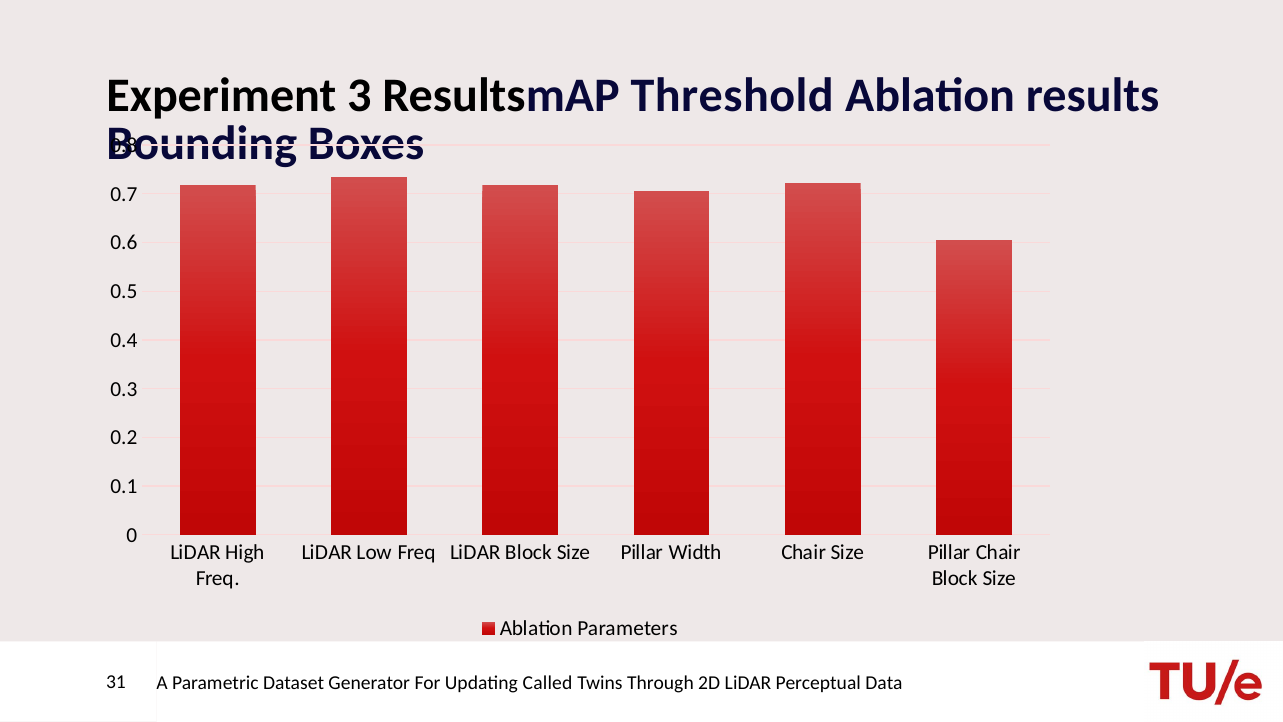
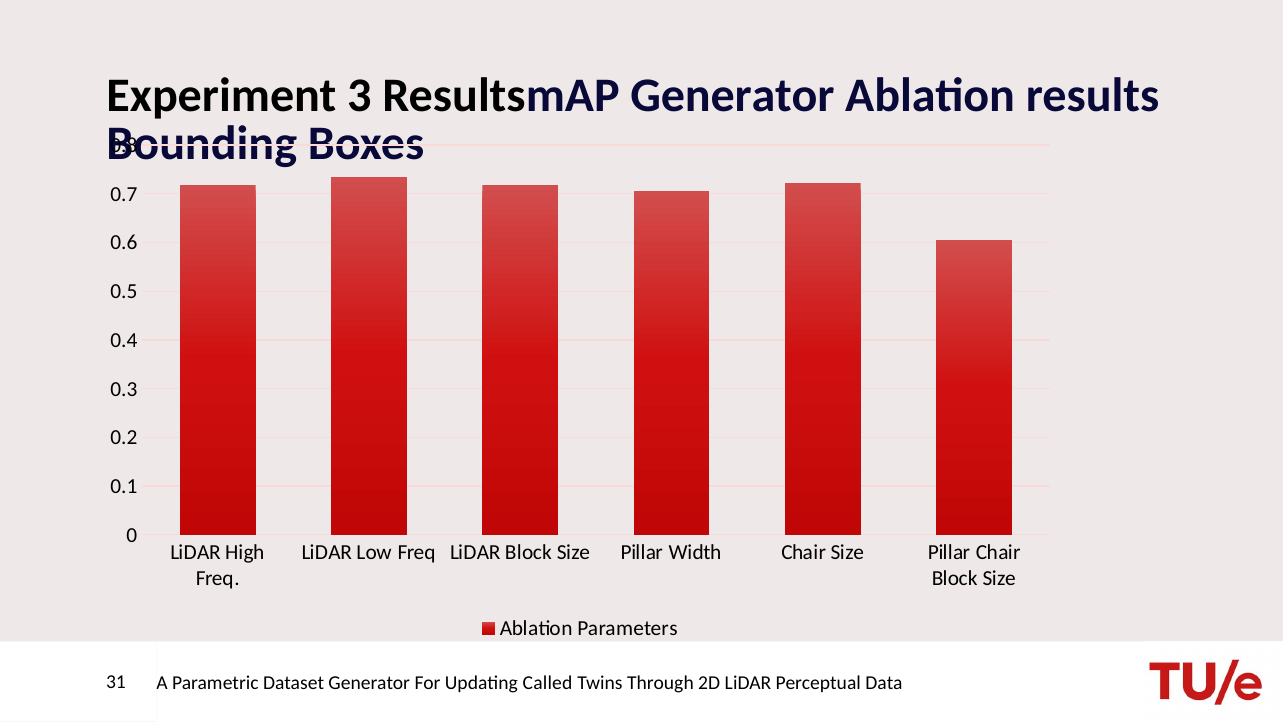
ResultsmAP Threshold: Threshold -> Generator
